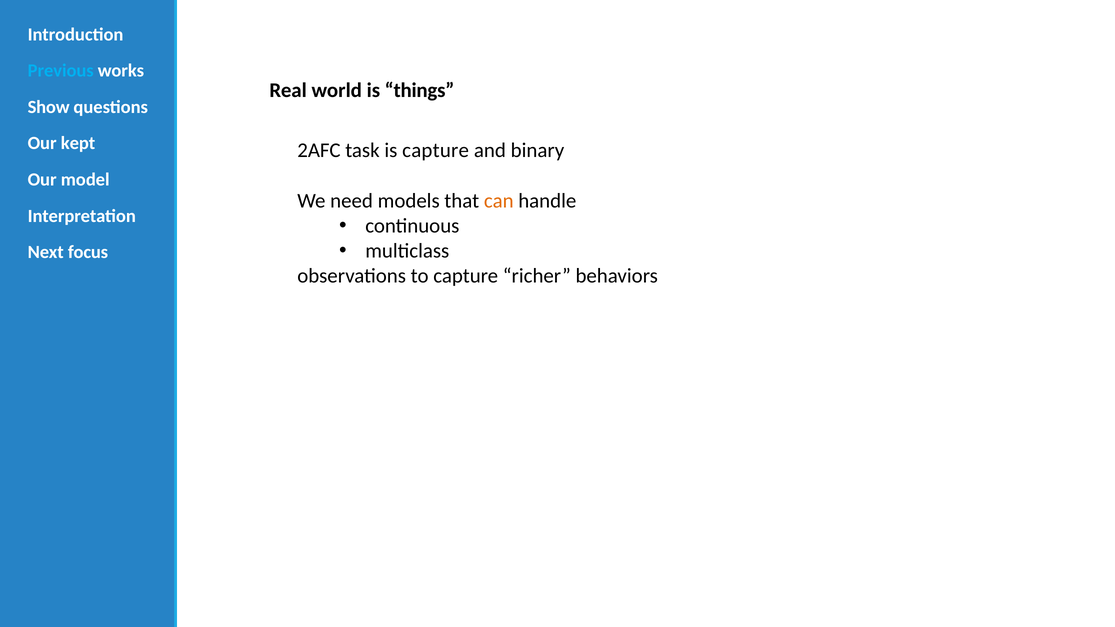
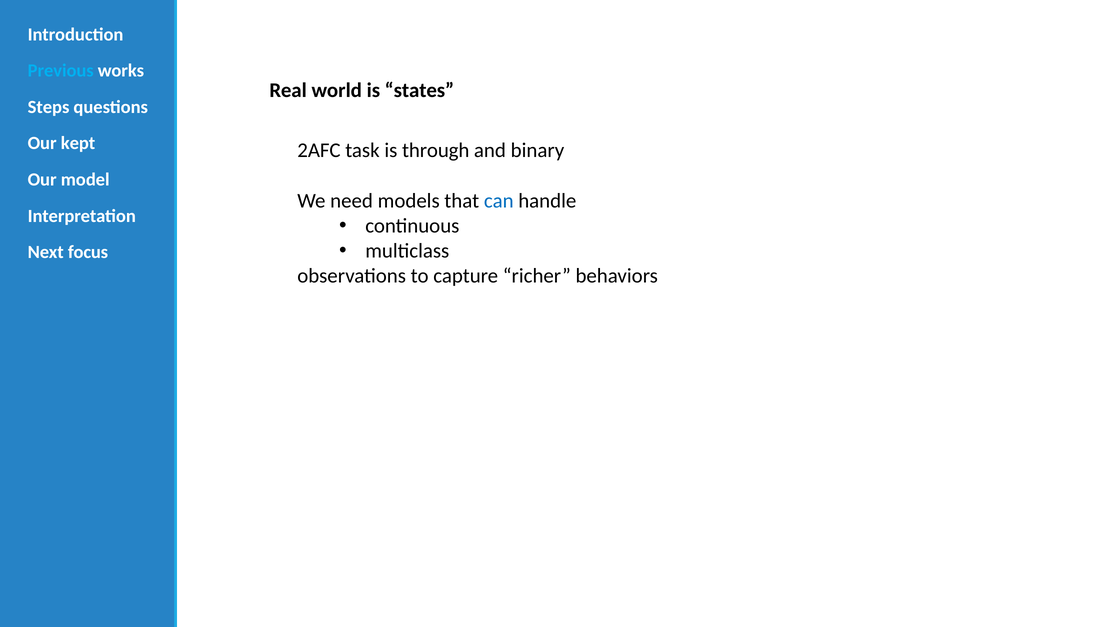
things: things -> states
Show: Show -> Steps
is capture: capture -> through
can colour: orange -> blue
